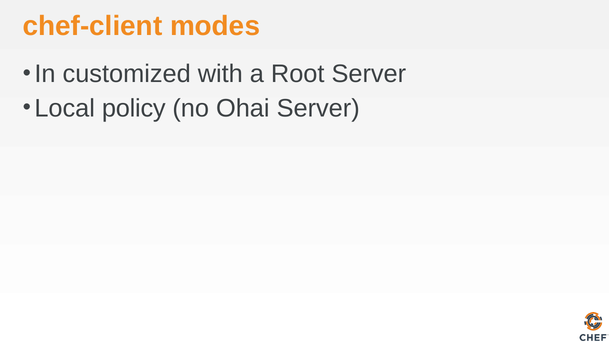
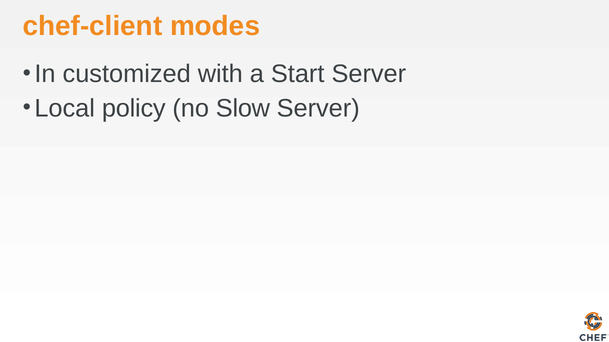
Root: Root -> Start
Ohai: Ohai -> Slow
